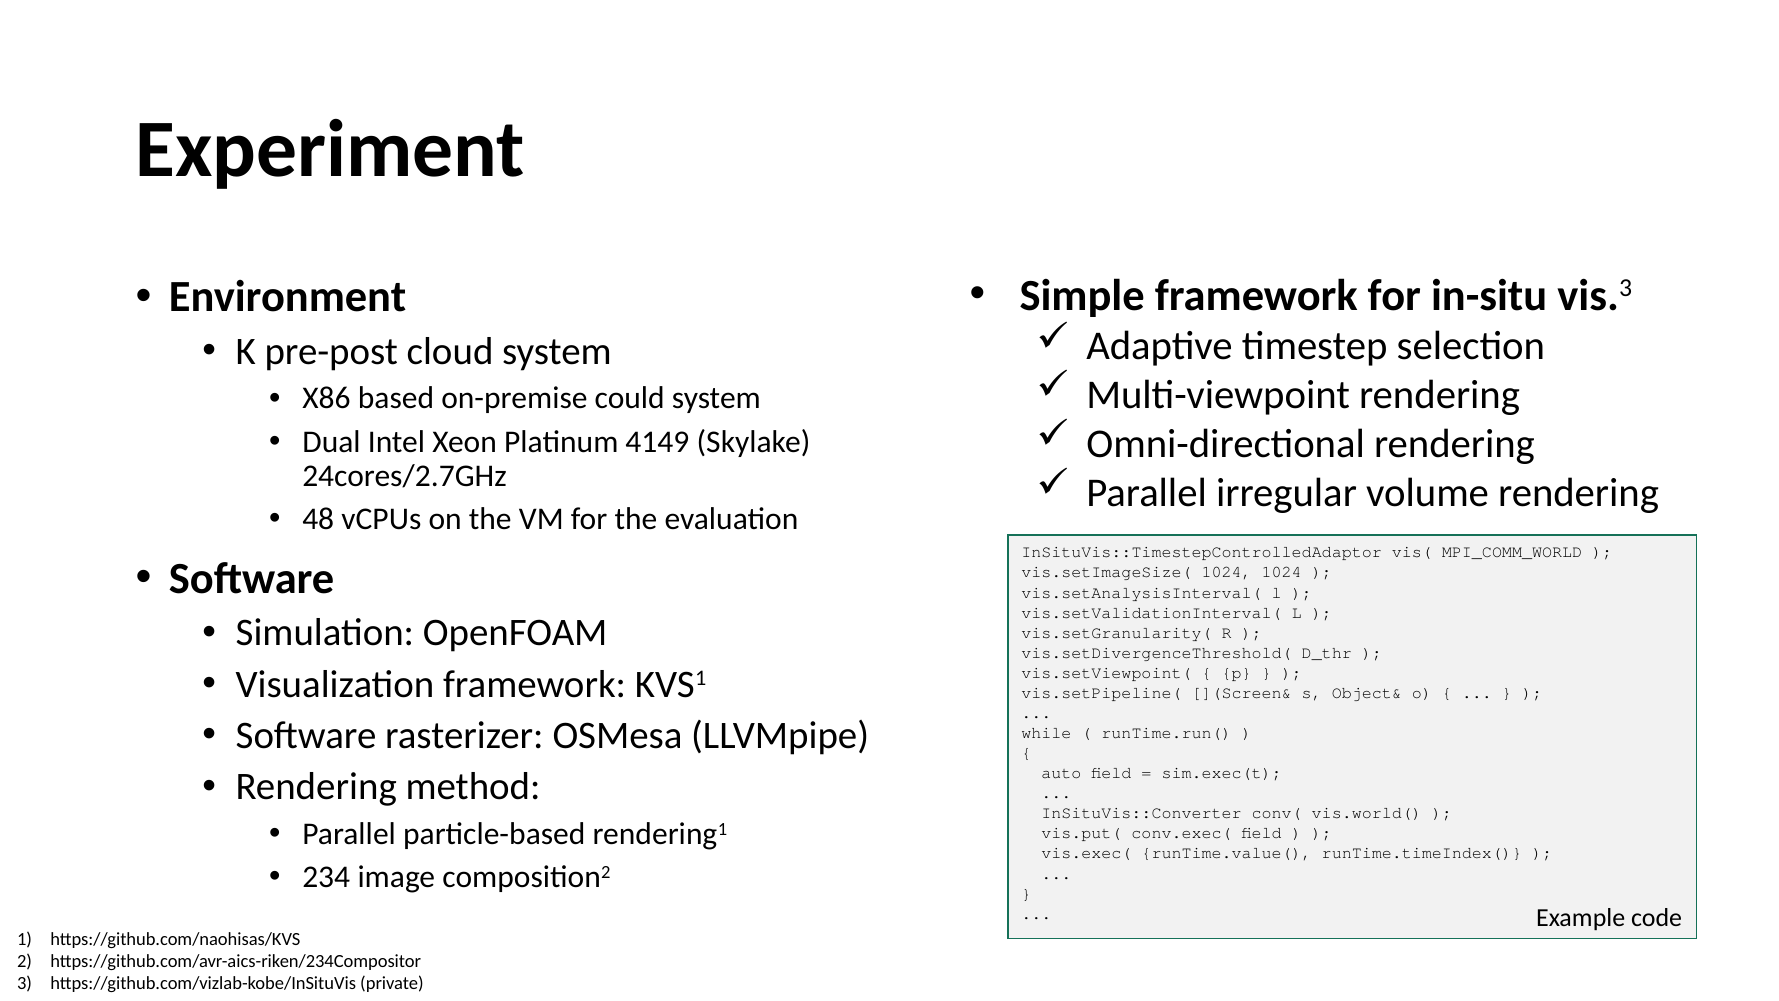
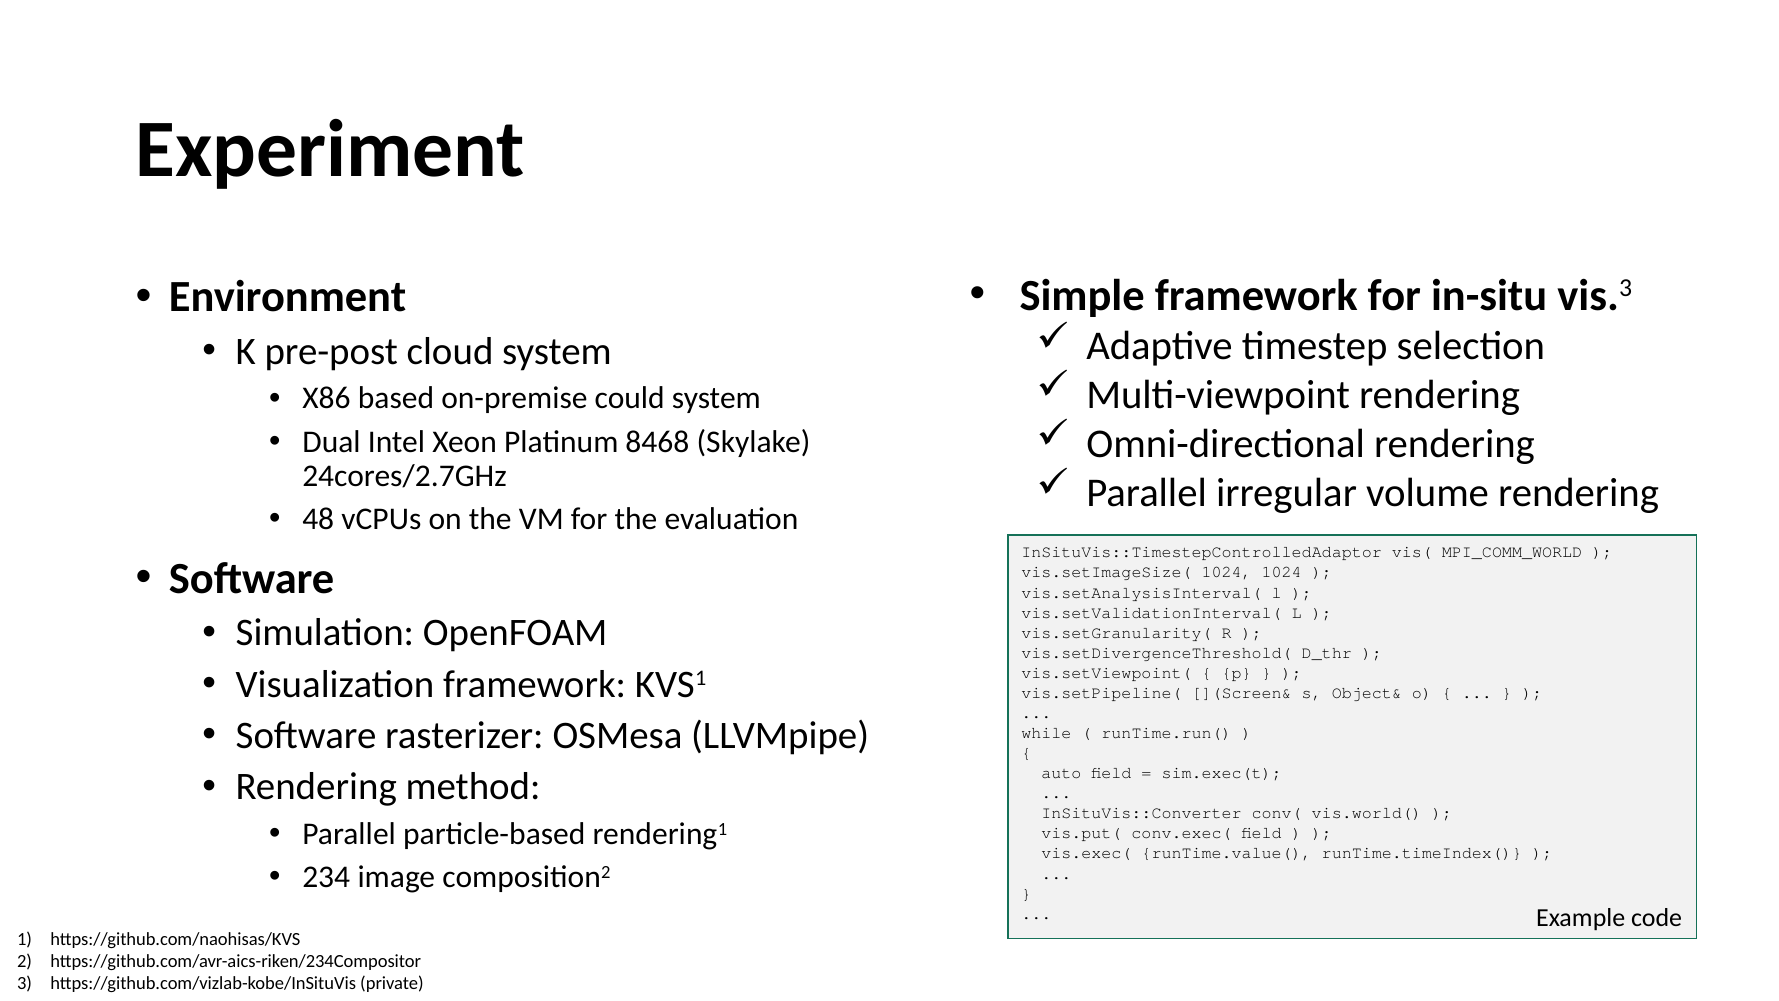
4149: 4149 -> 8468
